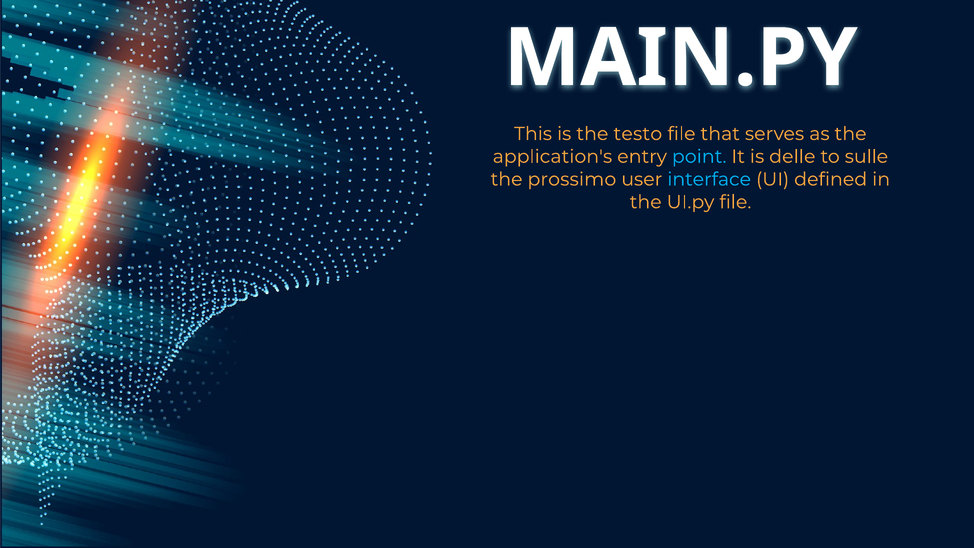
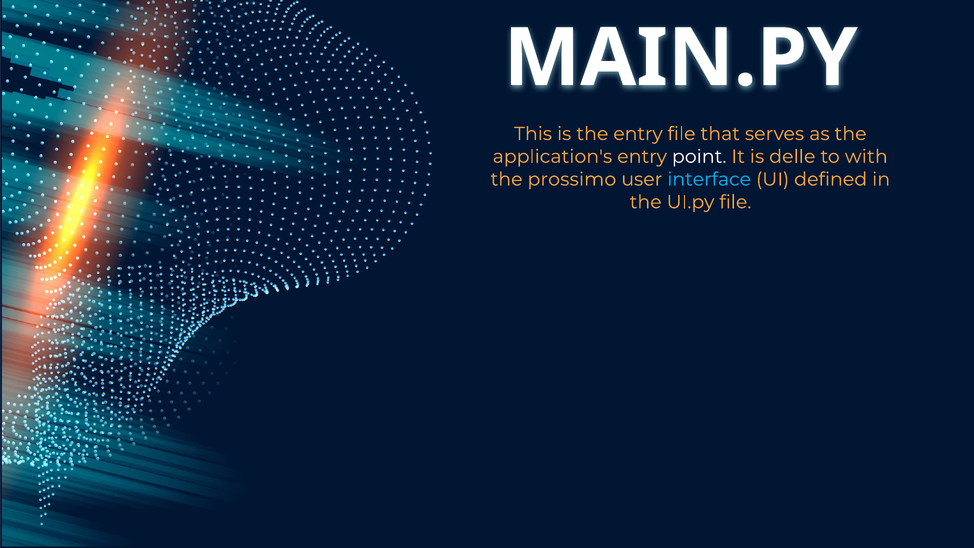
the testo: testo -> entry
point colour: light blue -> white
sulle: sulle -> with
